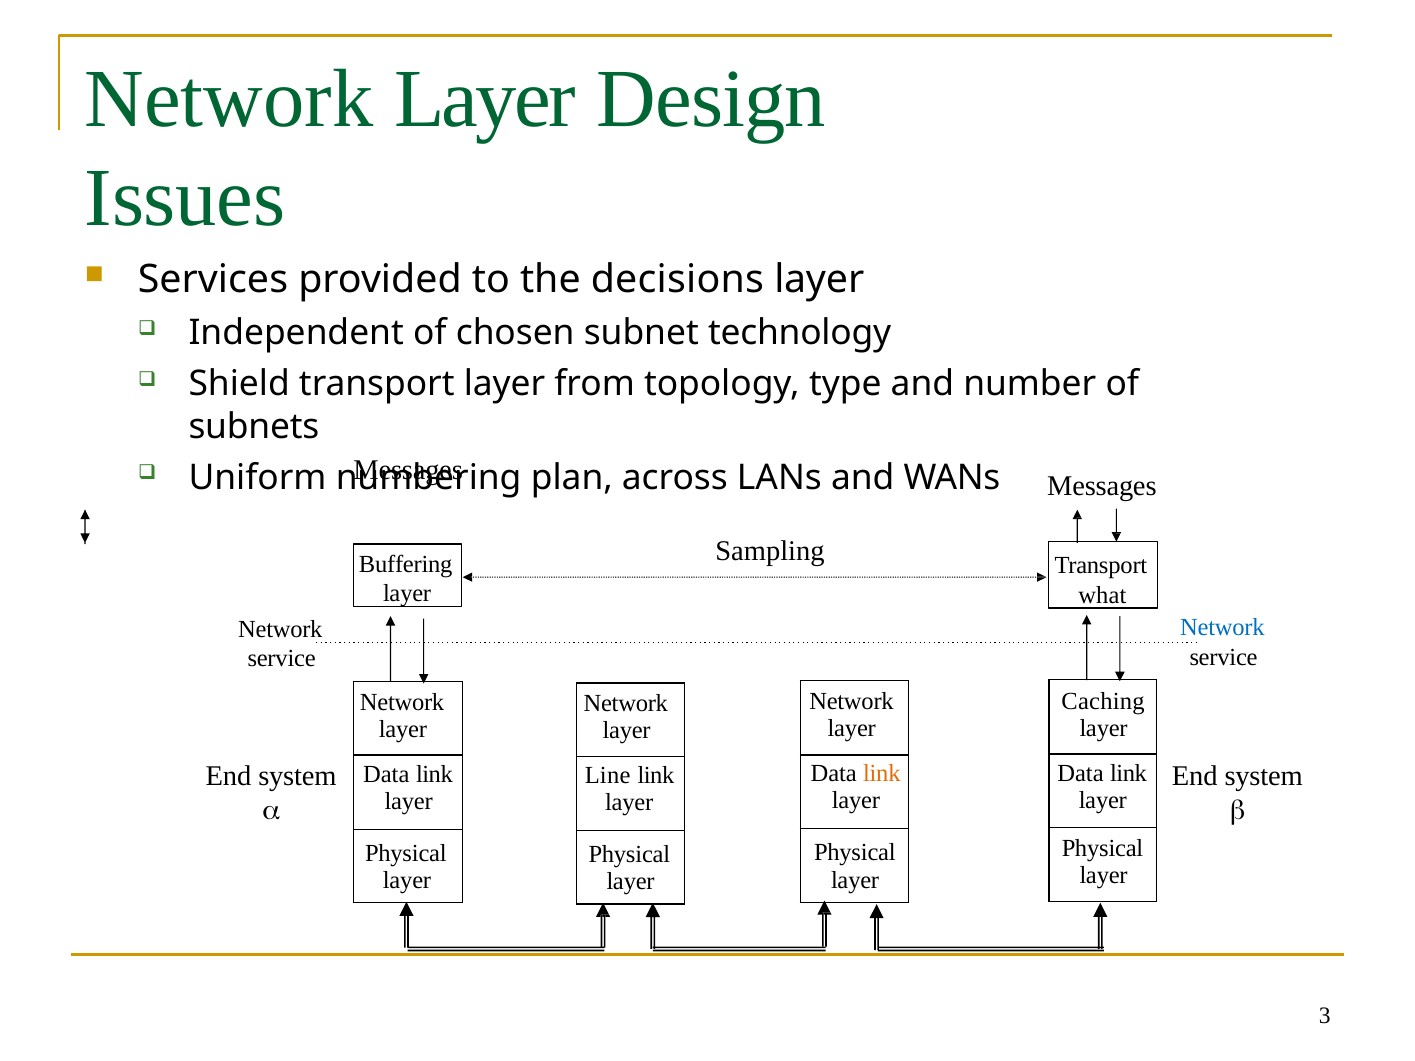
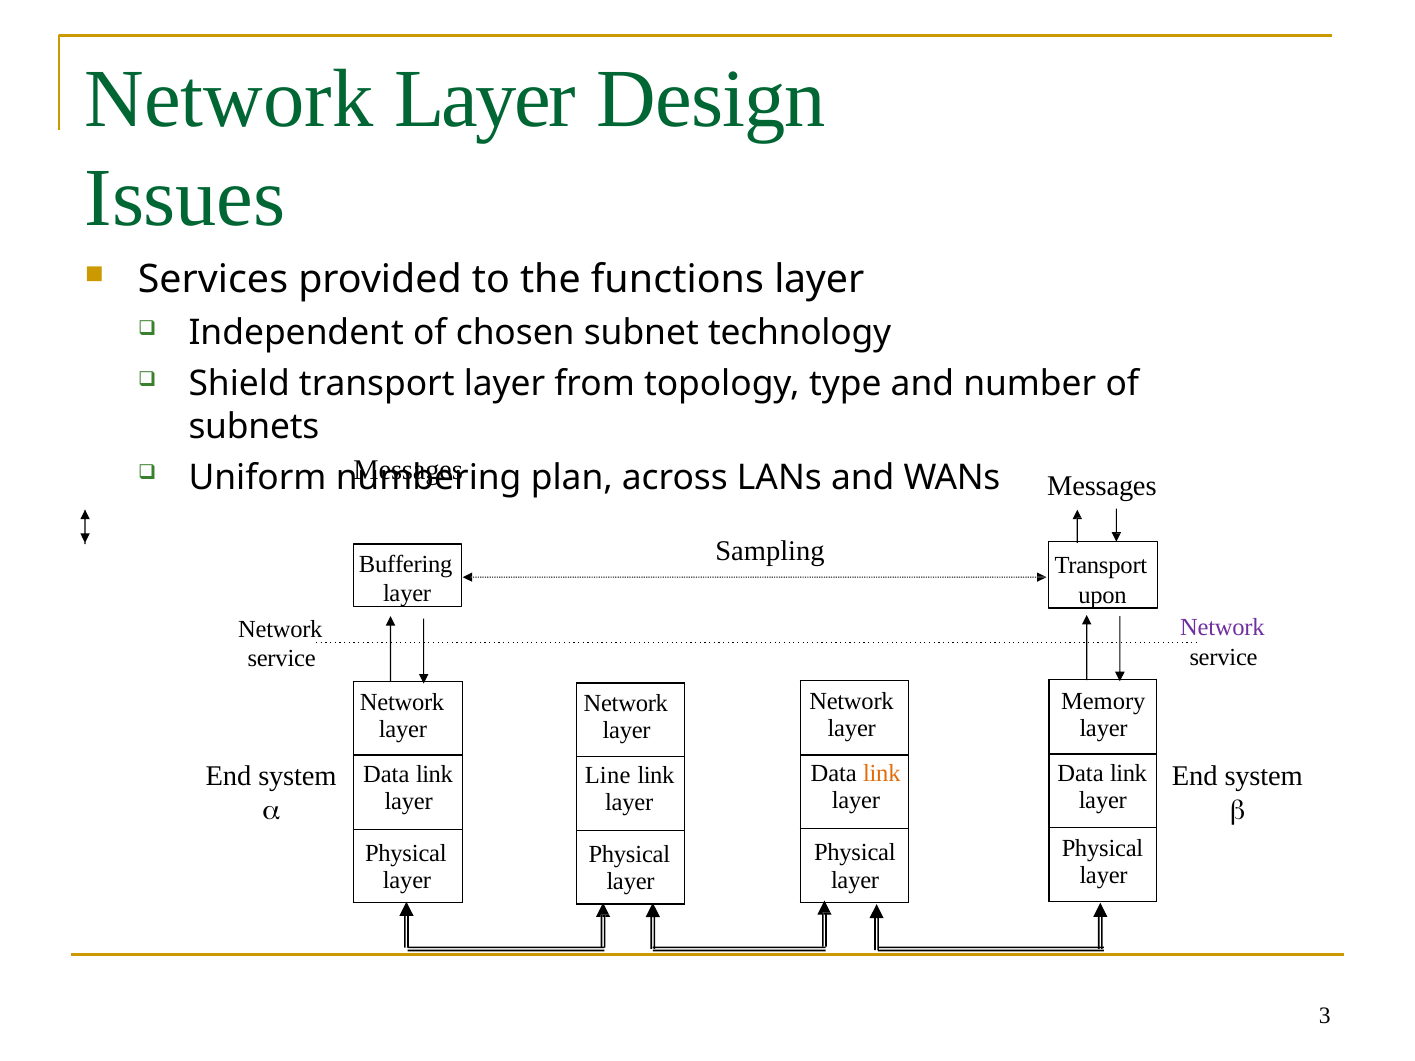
decisions: decisions -> functions
what: what -> upon
Network at (1222, 628) colour: blue -> purple
Caching: Caching -> Memory
